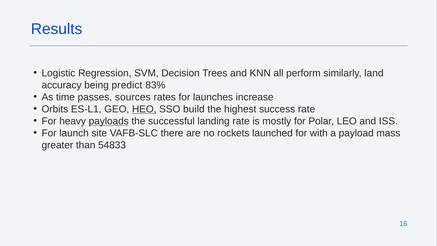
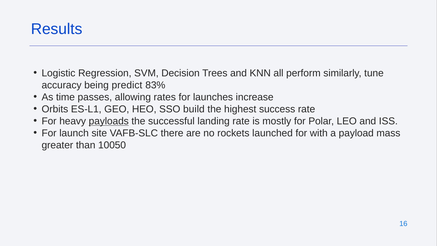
land: land -> tune
sources: sources -> allowing
HEO underline: present -> none
54833: 54833 -> 10050
